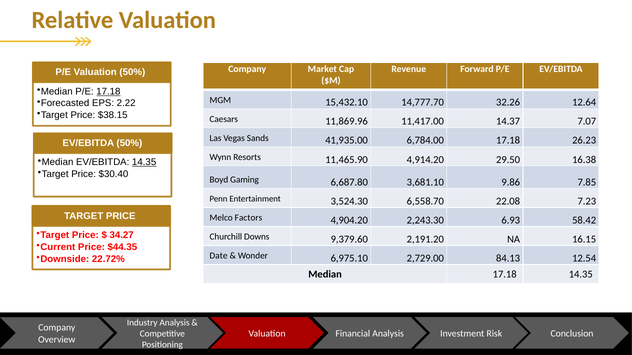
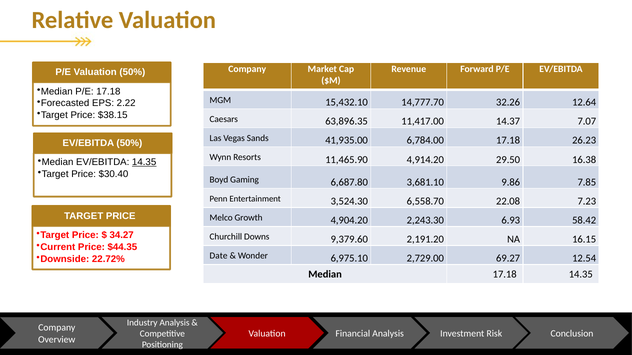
17.18 at (108, 92) underline: present -> none
11,869.96: 11,869.96 -> 63,896.35
Factors: Factors -> Growth
84.13: 84.13 -> 69.27
